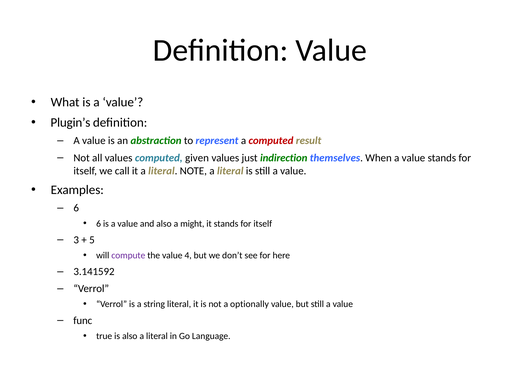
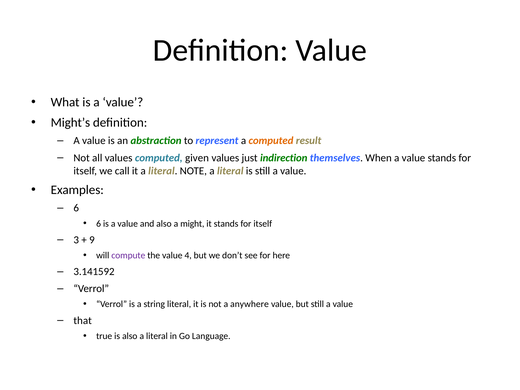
Plugin’s: Plugin’s -> Might’s
computed at (271, 141) colour: red -> orange
5: 5 -> 9
optionally: optionally -> anywhere
func: func -> that
